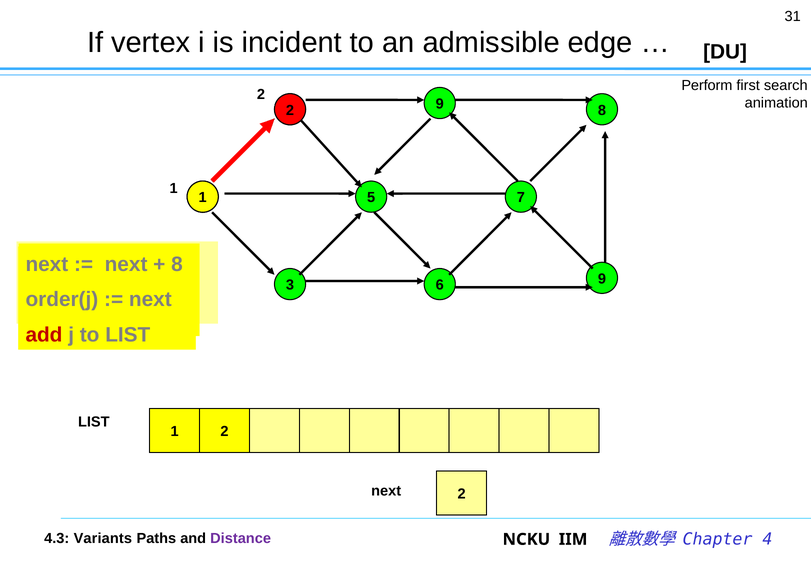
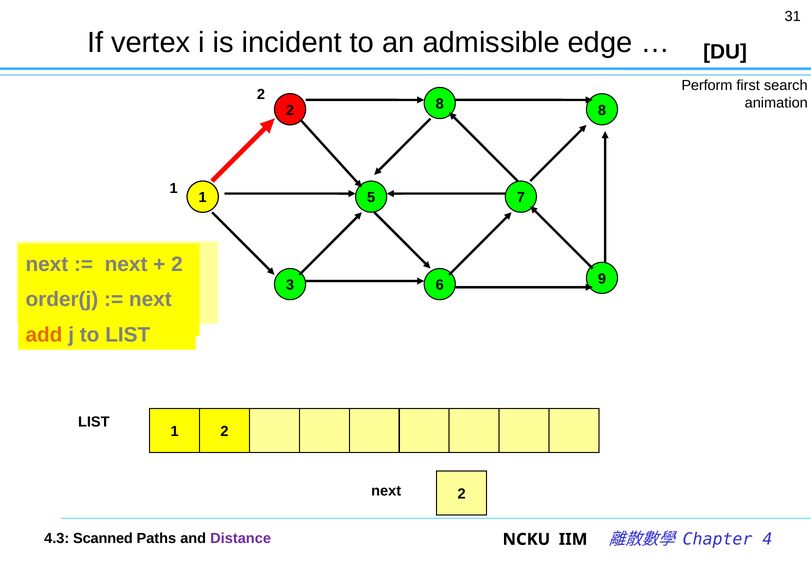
9 at (440, 104): 9 -> 8
8 at (177, 264): 8 -> 2
add colour: red -> orange
Variants: Variants -> Scanned
